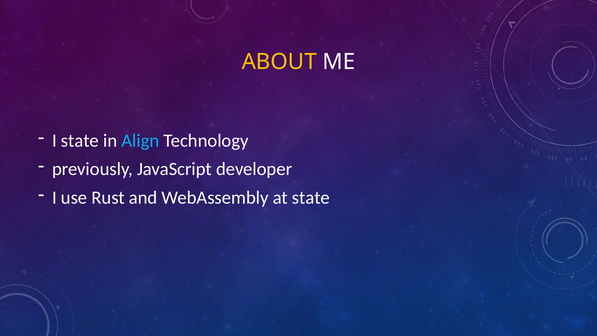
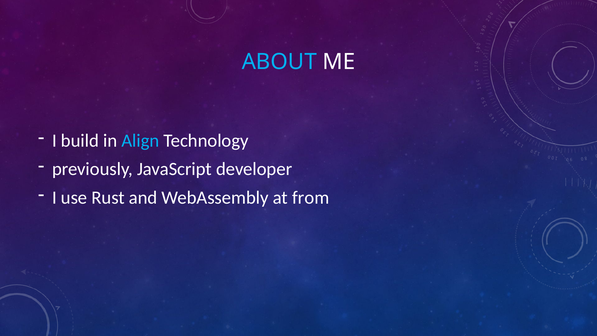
ABOUT colour: yellow -> light blue
I state: state -> build
at state: state -> from
